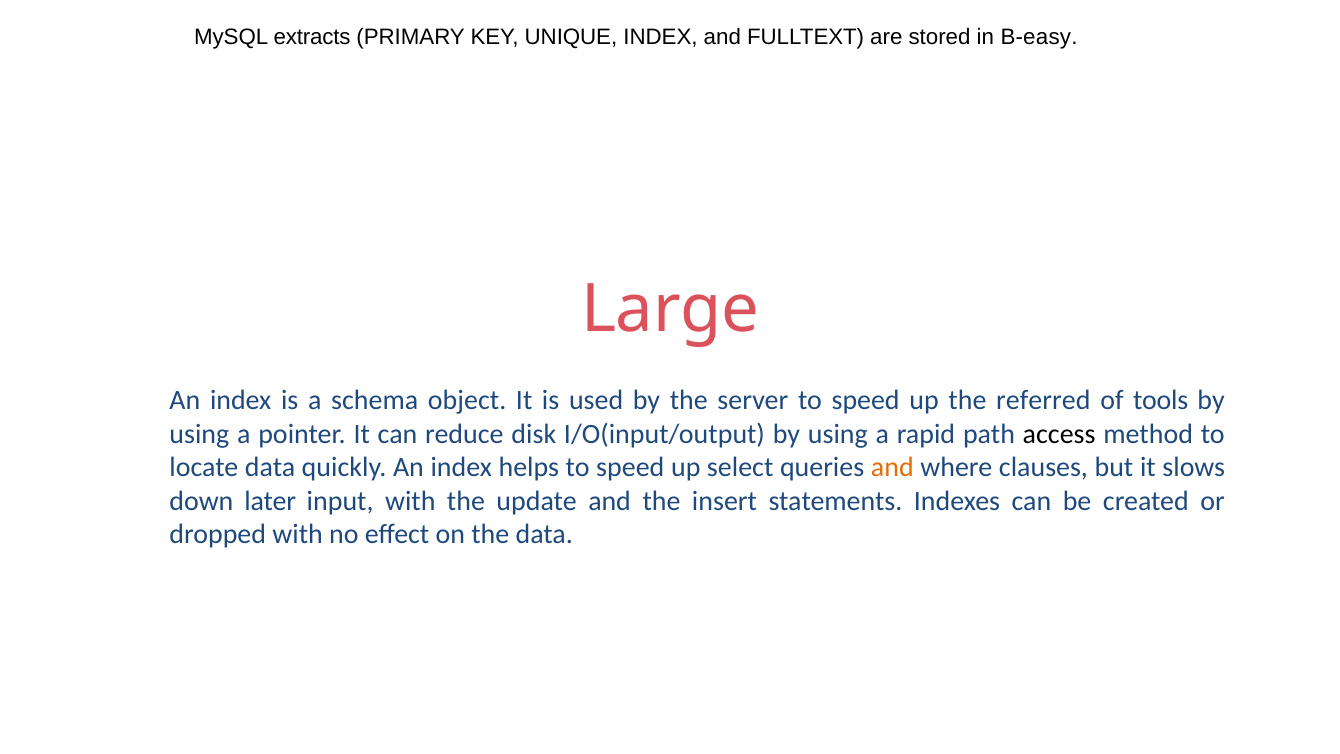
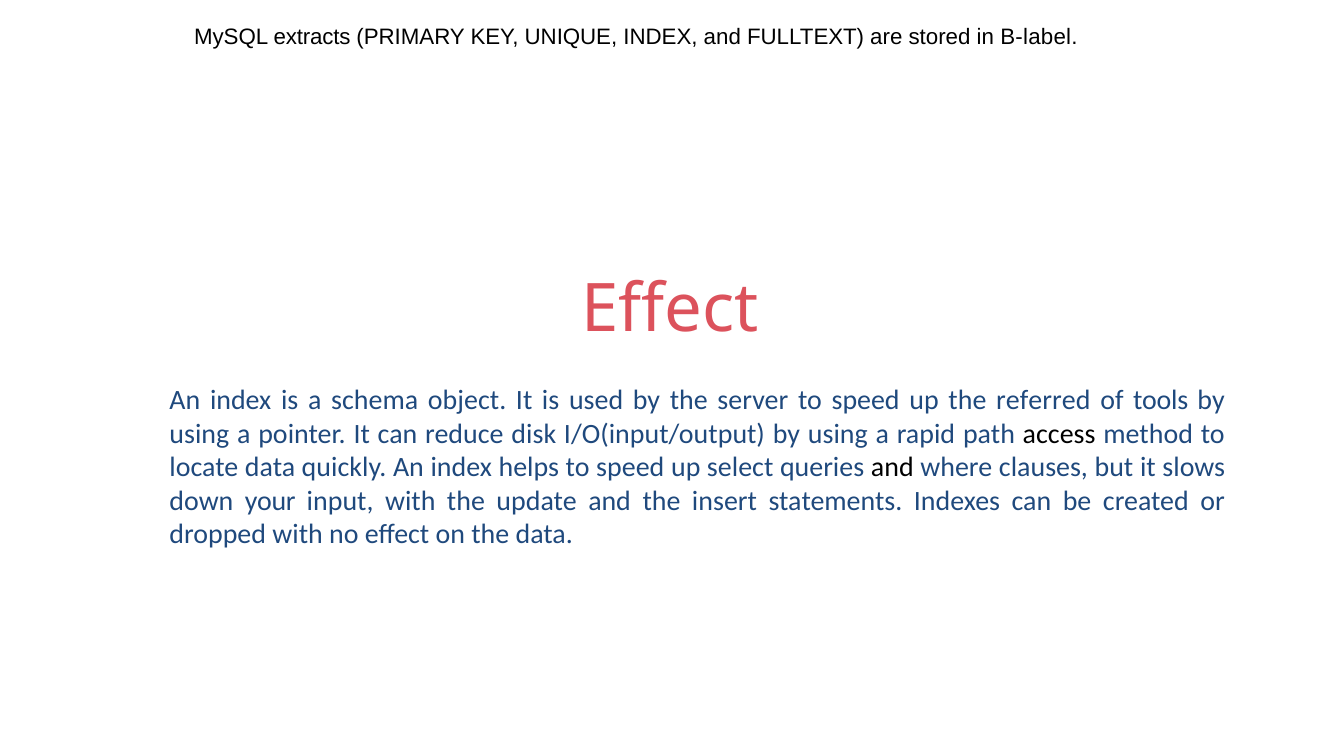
B-easy: B-easy -> B-label
Large at (670, 310): Large -> Effect
and at (892, 468) colour: orange -> black
later: later -> your
